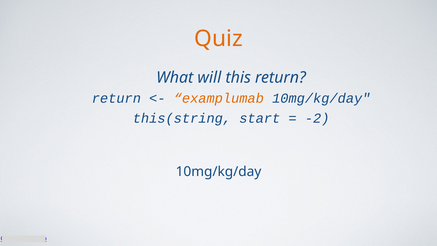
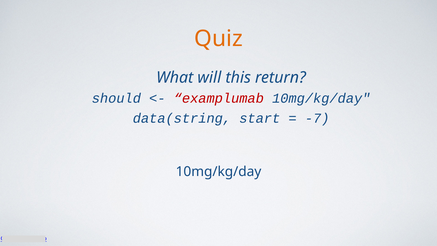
return at (116, 98): return -> should
examplumab colour: orange -> red
this(string: this(string -> data(string
-2: -2 -> -7
